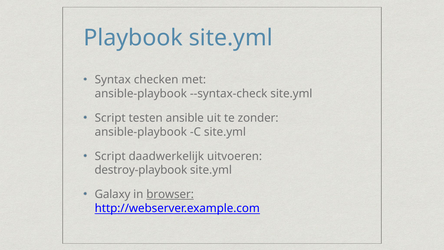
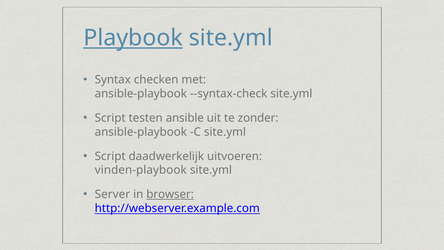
Playbook underline: none -> present
destroy-playbook: destroy-playbook -> vinden-playbook
Galaxy: Galaxy -> Server
